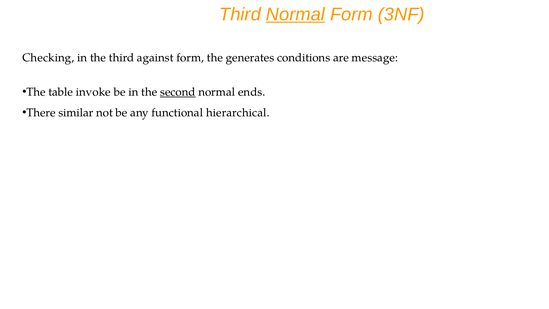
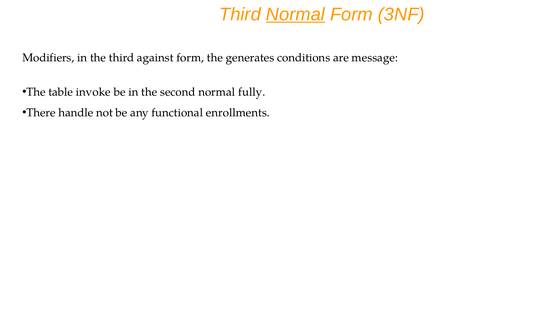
Checking: Checking -> Modifiers
second underline: present -> none
ends: ends -> fully
similar: similar -> handle
hierarchical: hierarchical -> enrollments
